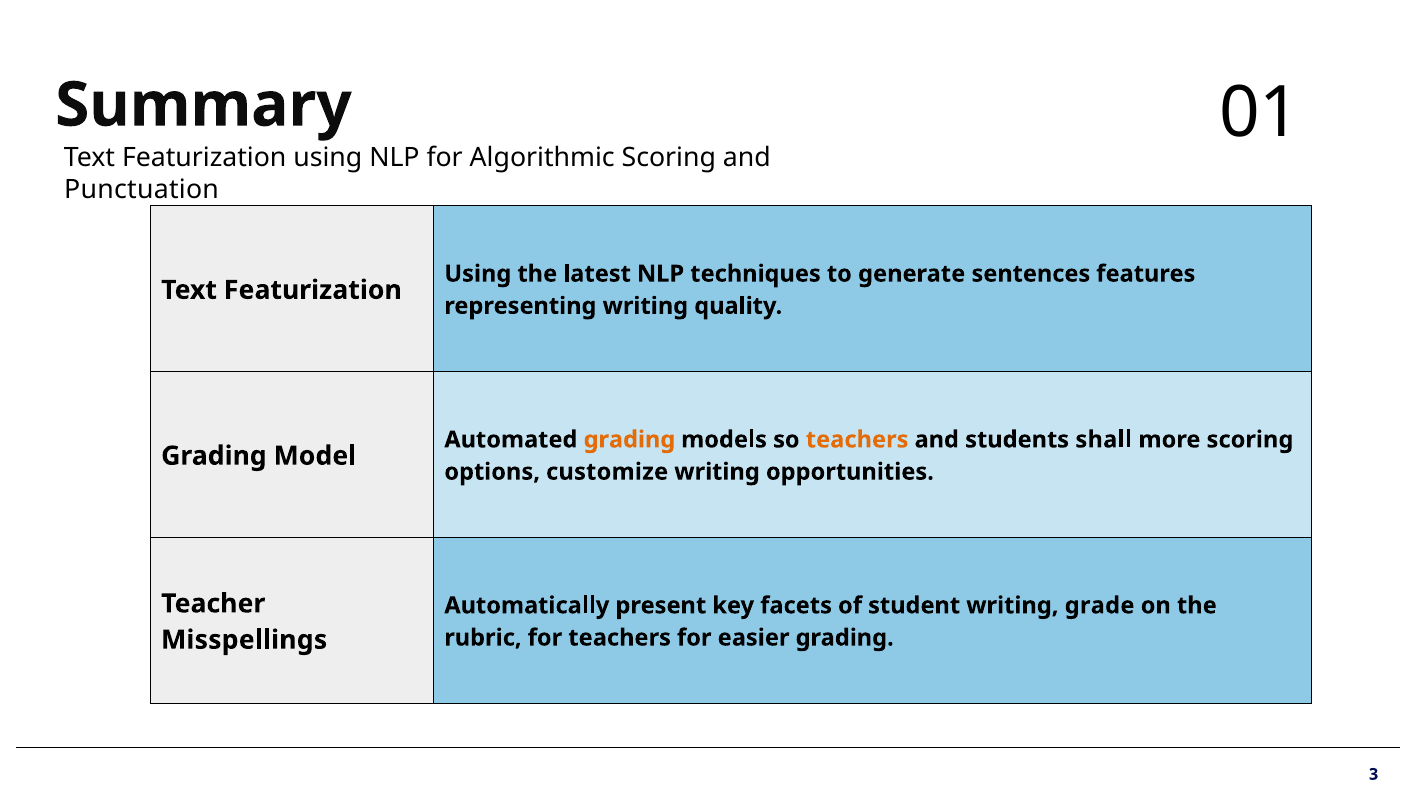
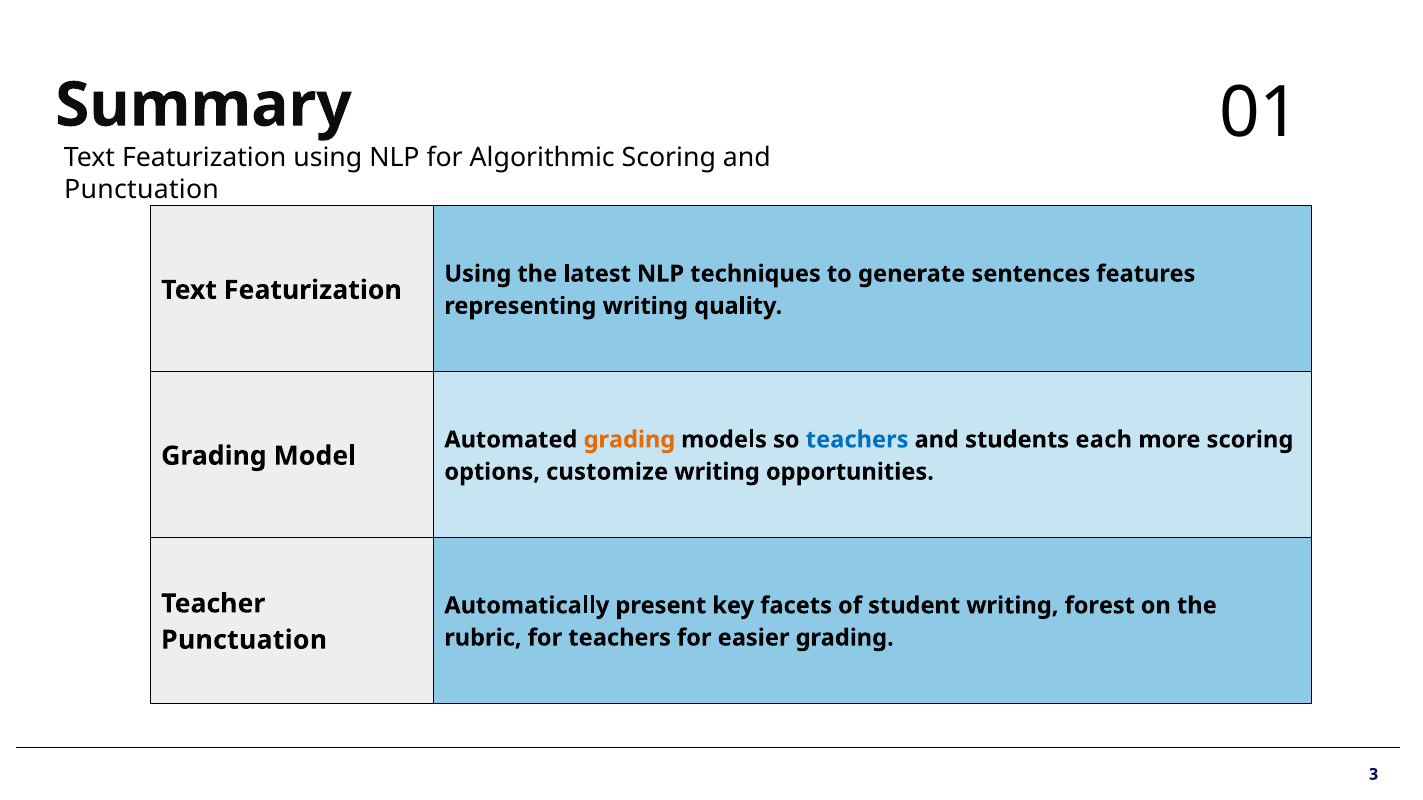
teachers at (857, 440) colour: orange -> blue
shall: shall -> each
grade: grade -> forest
Misspellings at (244, 640): Misspellings -> Punctuation
